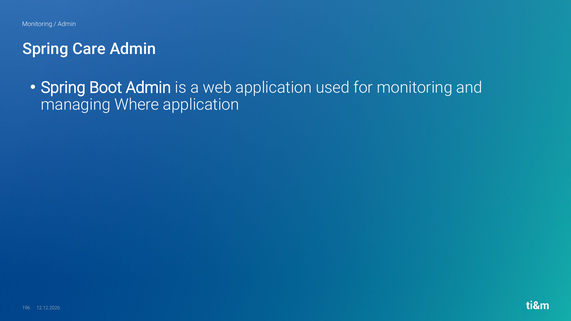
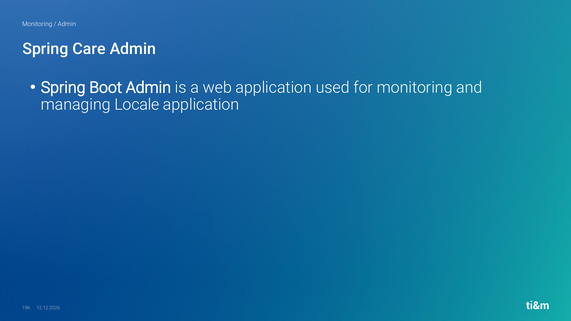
Where: Where -> Locale
